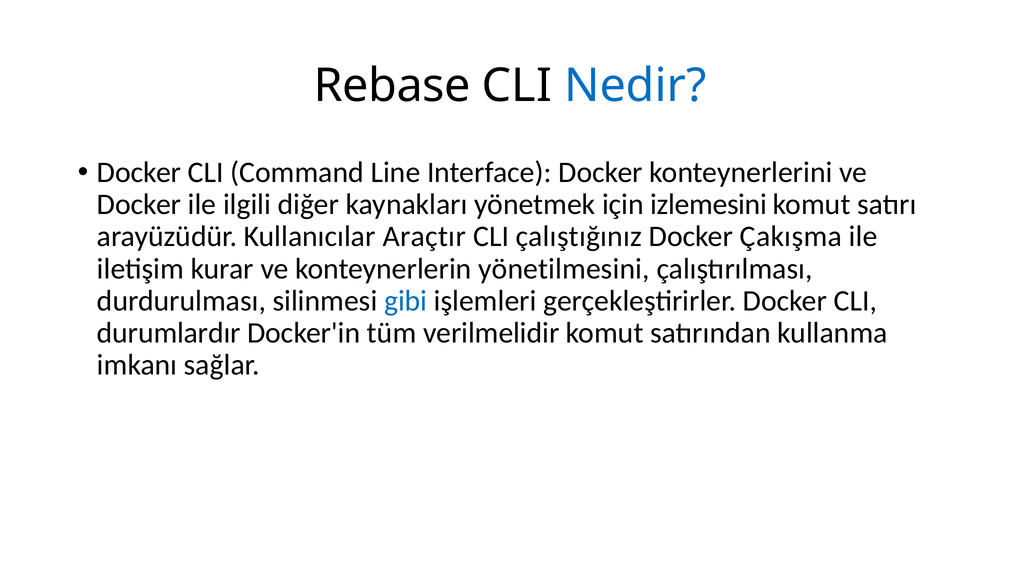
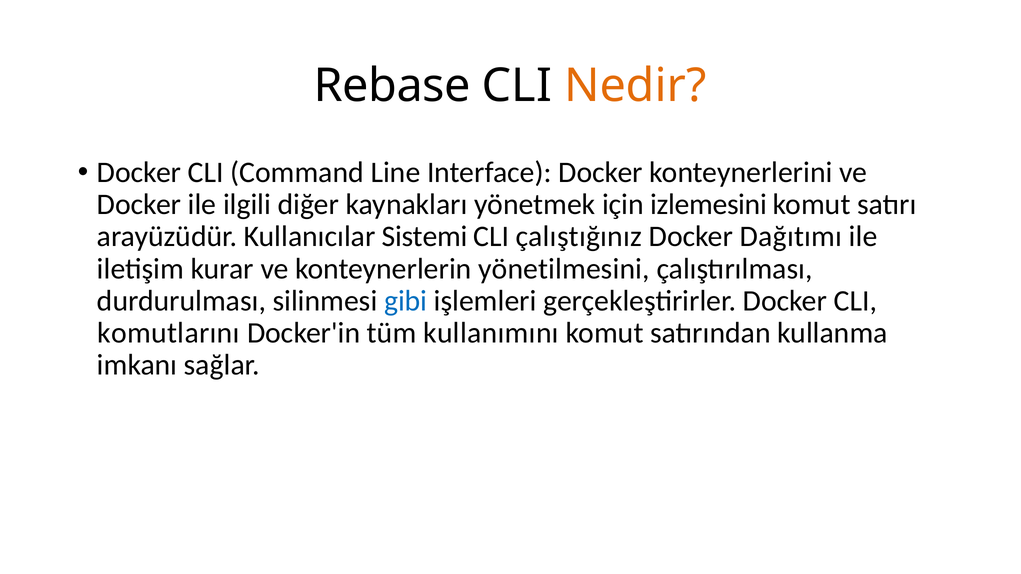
Nedir colour: blue -> orange
Araçtır: Araçtır -> Sistemi
Çakışma: Çakışma -> Dağıtımı
durumlardır: durumlardır -> komutlarını
verilmelidir: verilmelidir -> kullanımını
